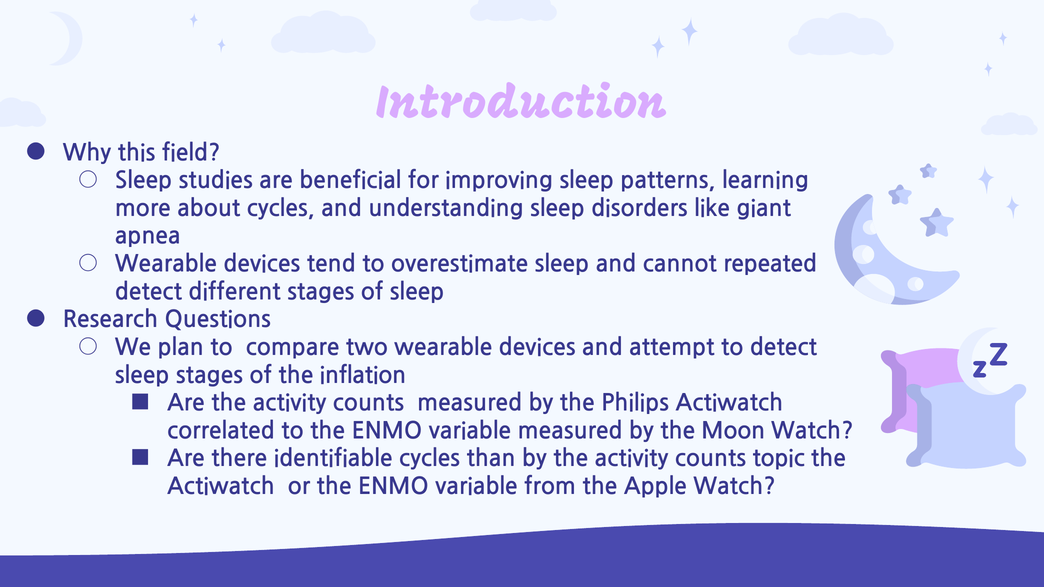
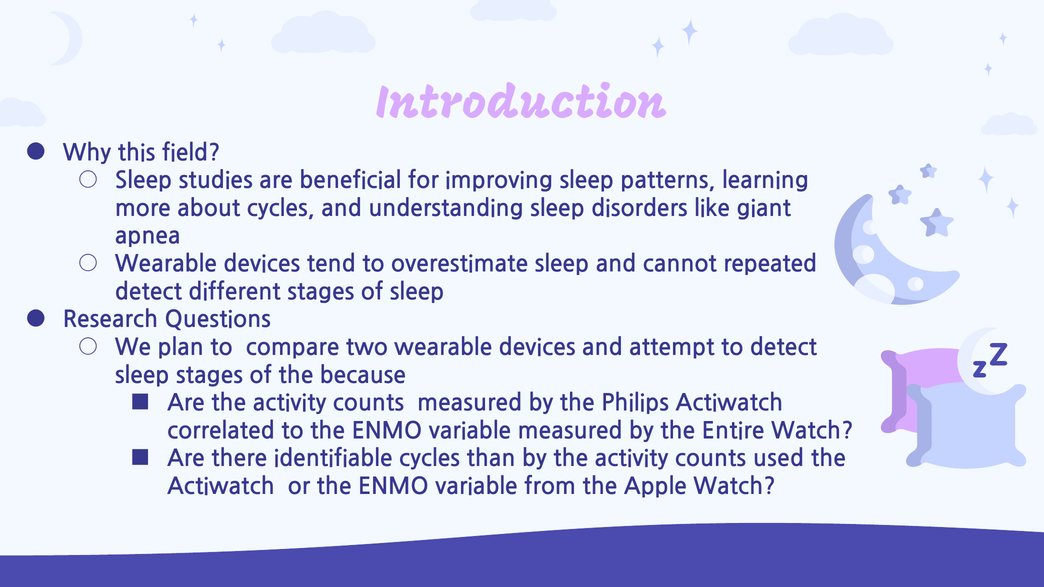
inflation: inflation -> because
Moon: Moon -> Entire
topic: topic -> used
